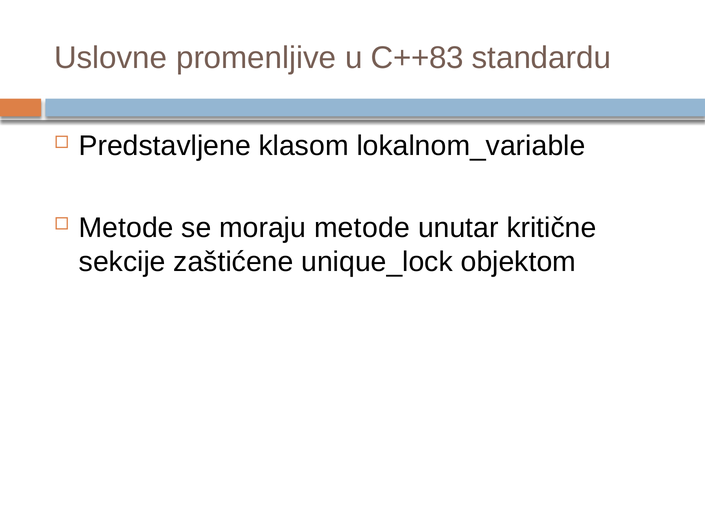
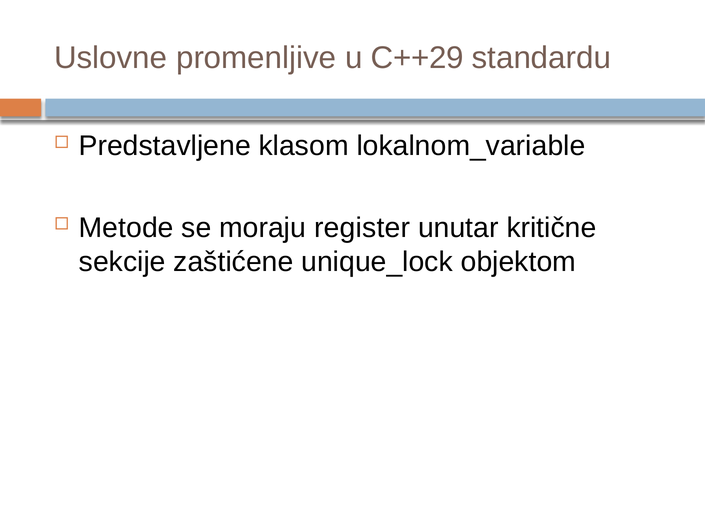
C++83: C++83 -> C++29
moraju metode: metode -> register
